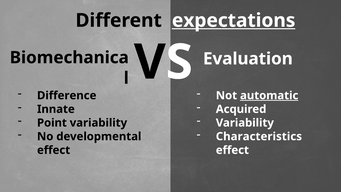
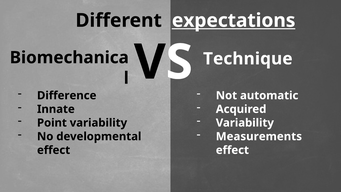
Evaluation: Evaluation -> Technique
automatic underline: present -> none
Characteristics: Characteristics -> Measurements
